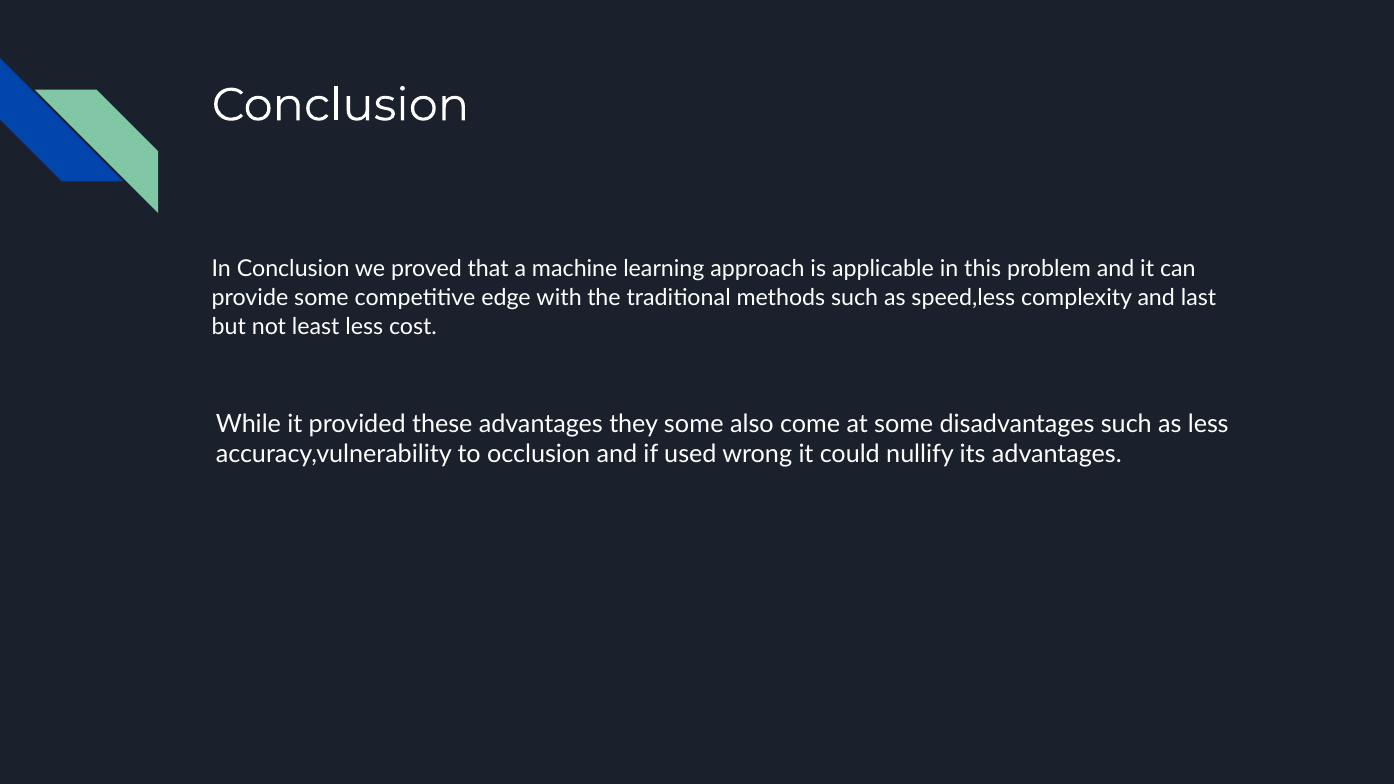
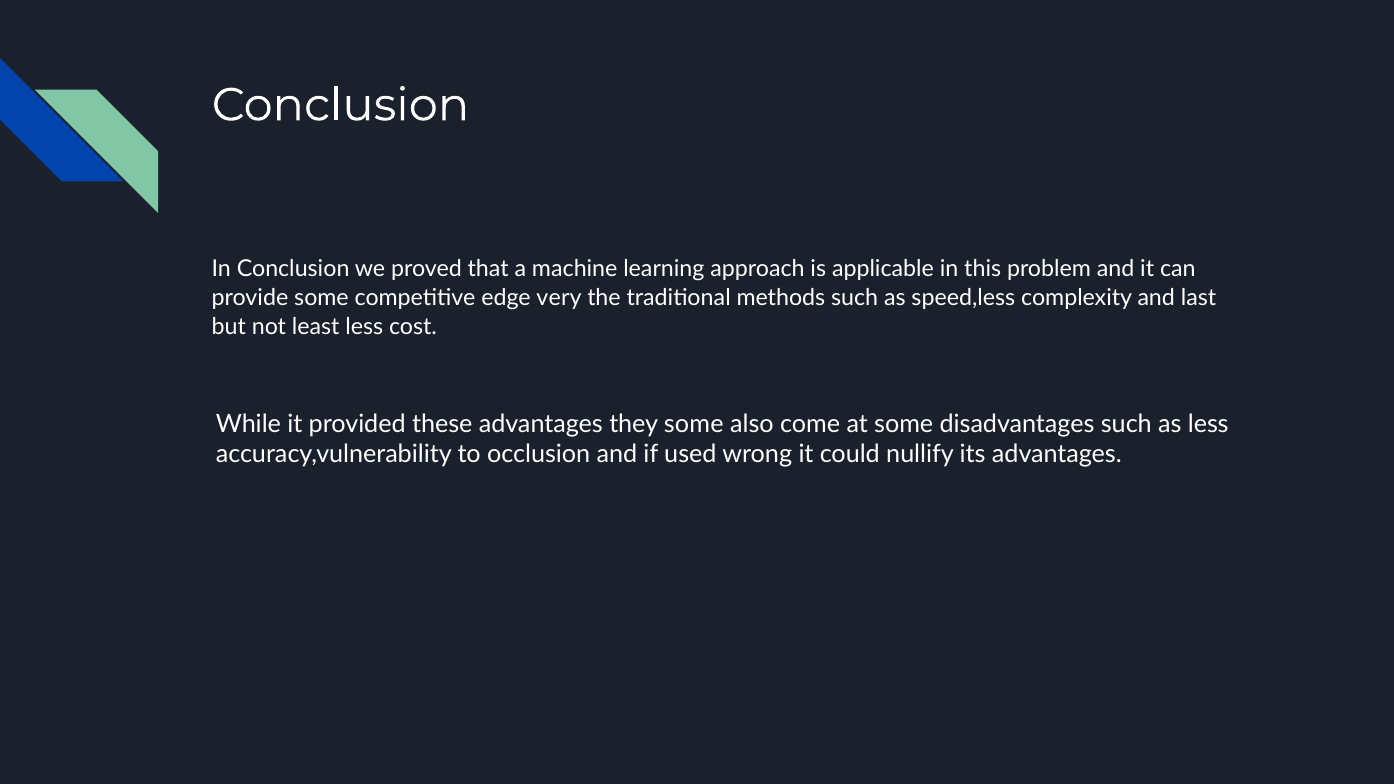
with: with -> very
